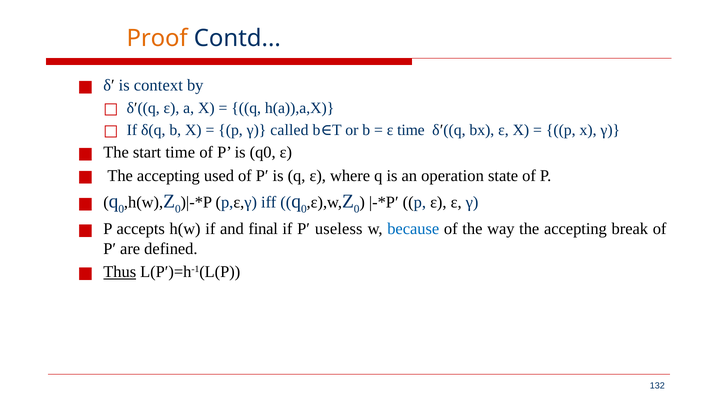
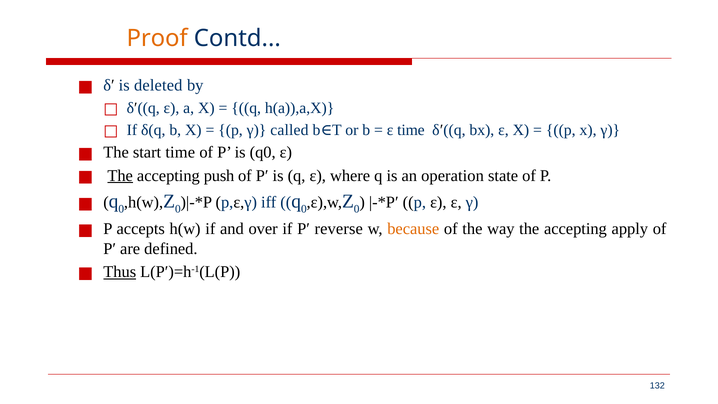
context: context -> deleted
The at (120, 176) underline: none -> present
used: used -> push
final: final -> over
useless: useless -> reverse
because colour: blue -> orange
break: break -> apply
